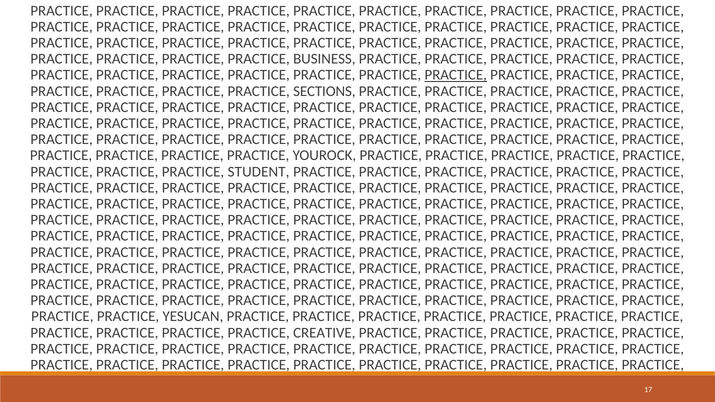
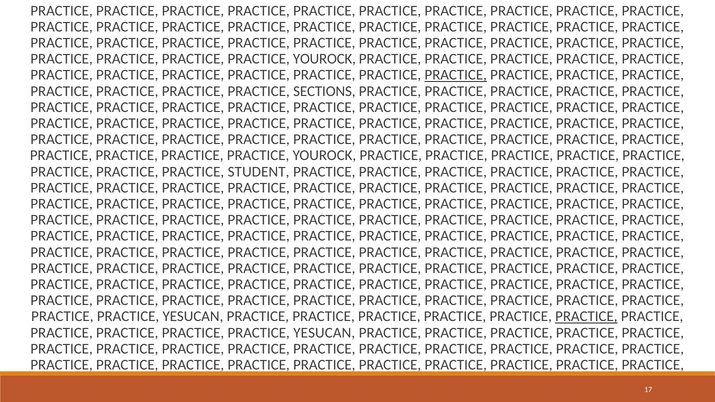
BUSINESS at (324, 59): BUSINESS -> YOUROCK
PRACTICE at (586, 317) underline: none -> present
CREATIVE at (324, 333): CREATIVE -> YESUCAN
